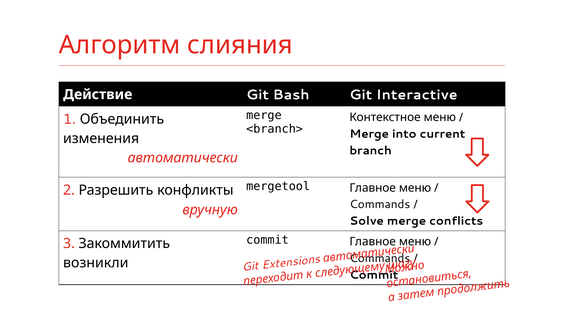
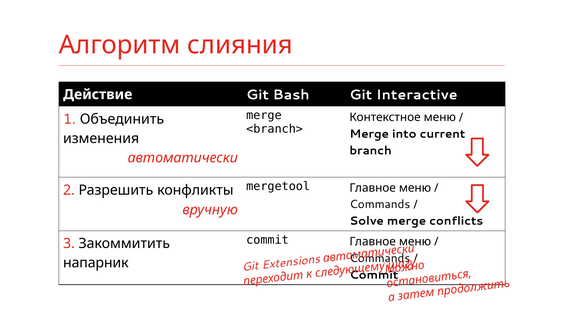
возникли: возникли -> напарник
